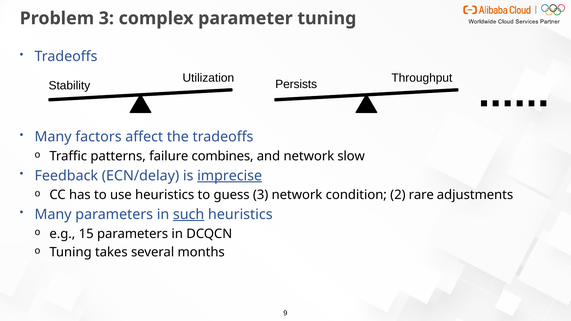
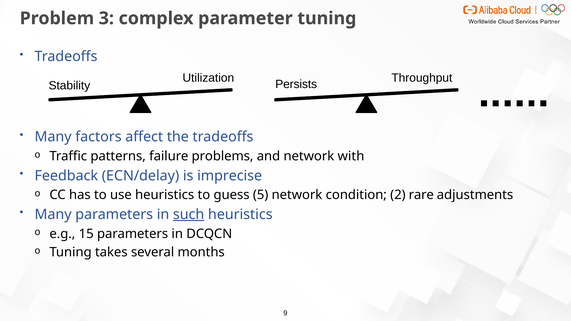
combines: combines -> problems
slow: slow -> with
imprecise underline: present -> none
guess 3: 3 -> 5
